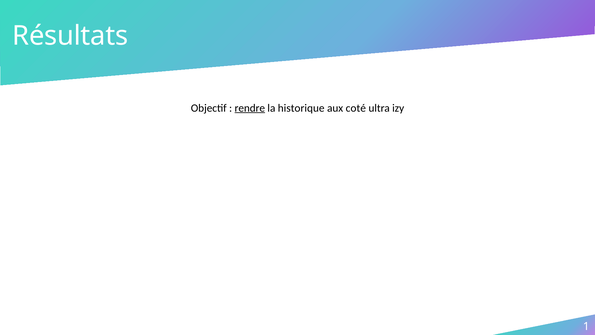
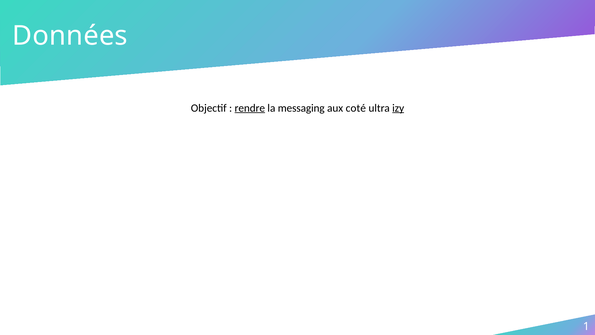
Résultats: Résultats -> Données
historique: historique -> messaging
izy underline: none -> present
